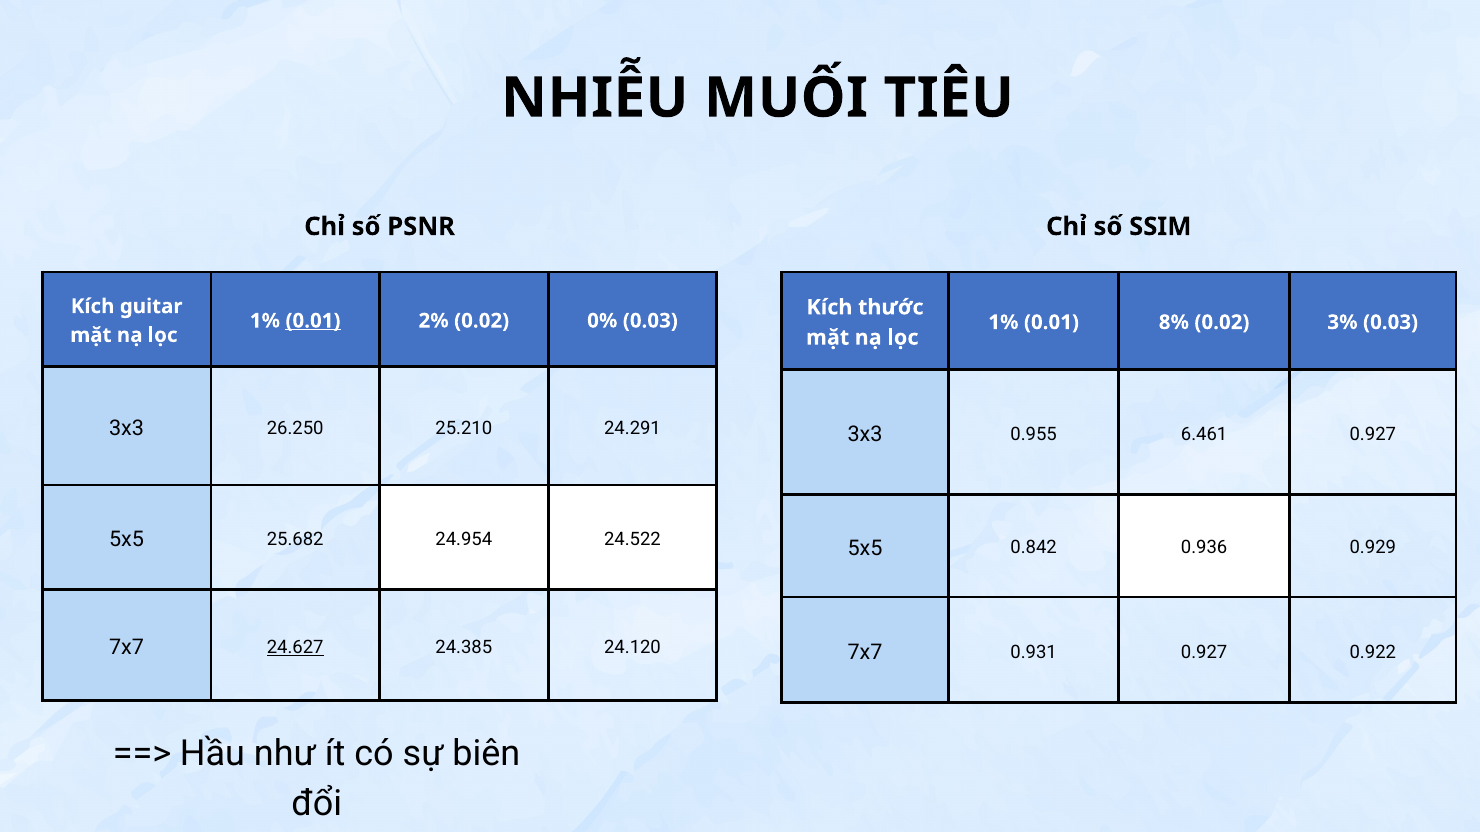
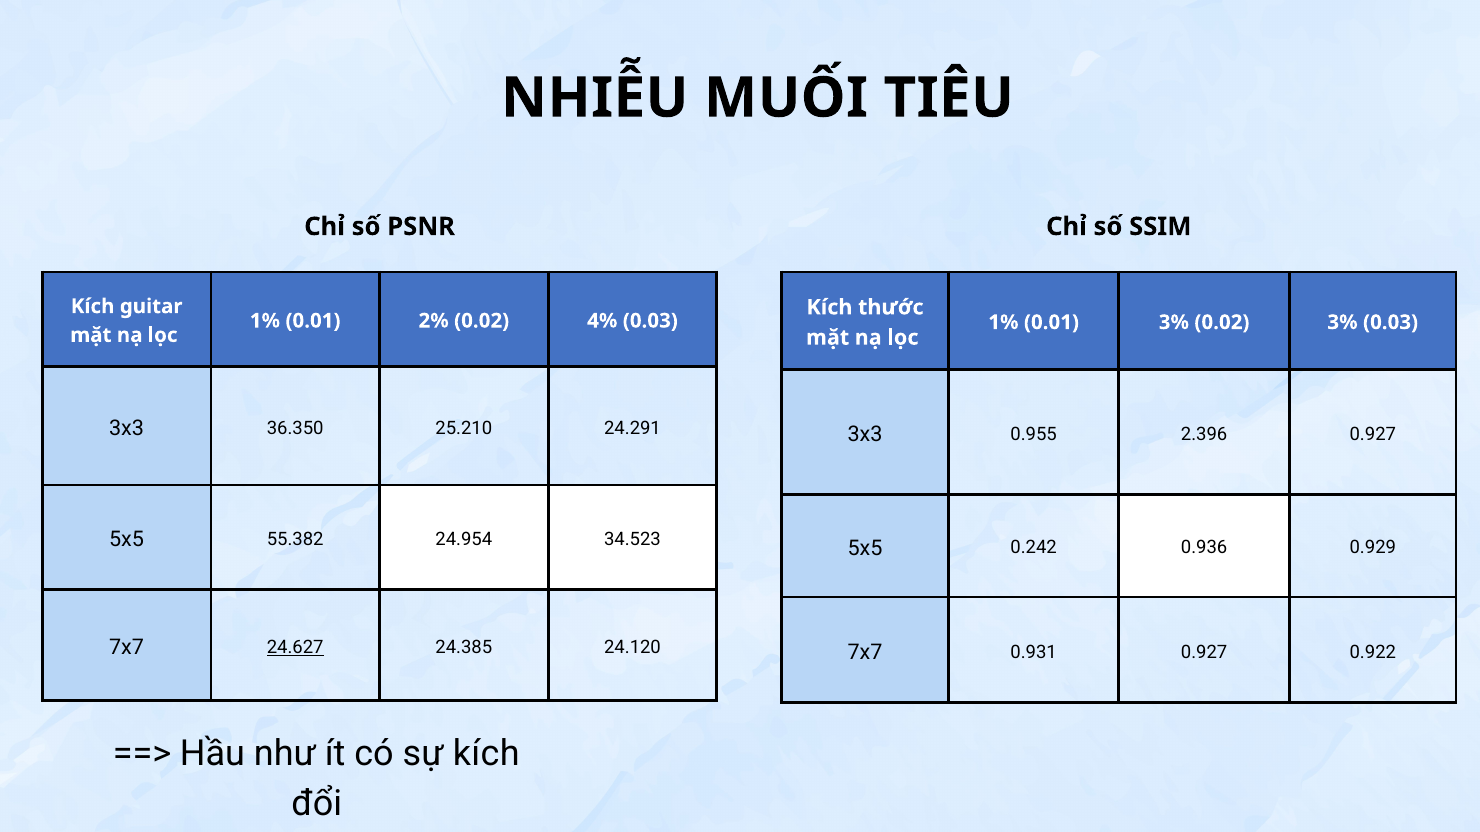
0.01 at (313, 321) underline: present -> none
0%: 0% -> 4%
0.01 8%: 8% -> 3%
26.250: 26.250 -> 36.350
6.461: 6.461 -> 2.396
25.682: 25.682 -> 55.382
24.522: 24.522 -> 34.523
0.842: 0.842 -> 0.242
sự biên: biên -> kích
